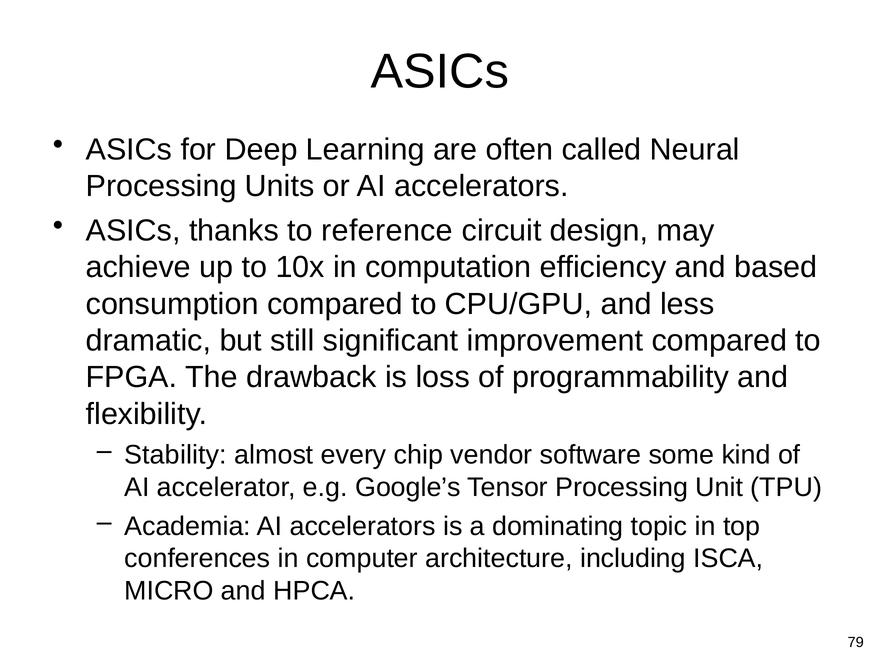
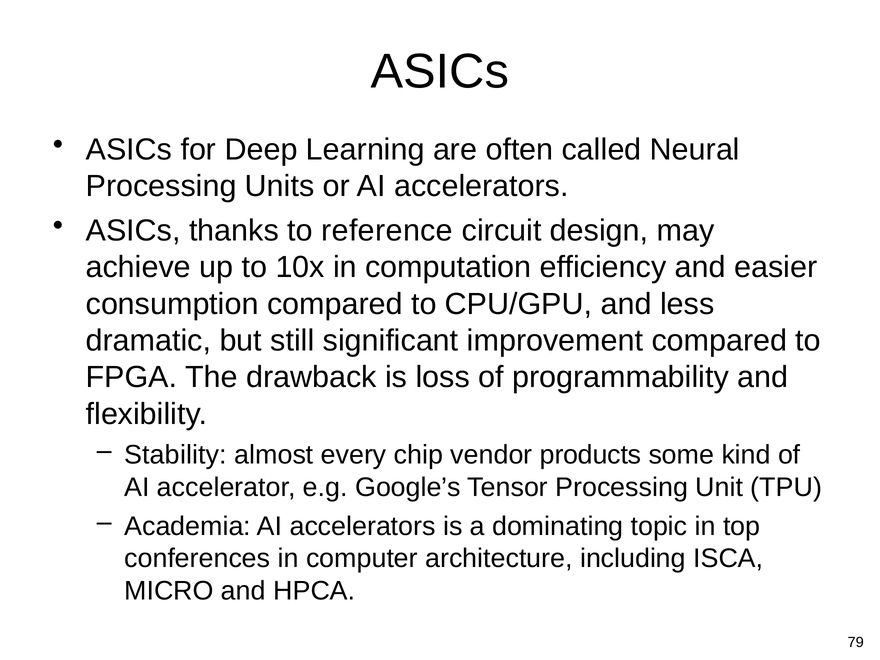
based: based -> easier
software: software -> products
